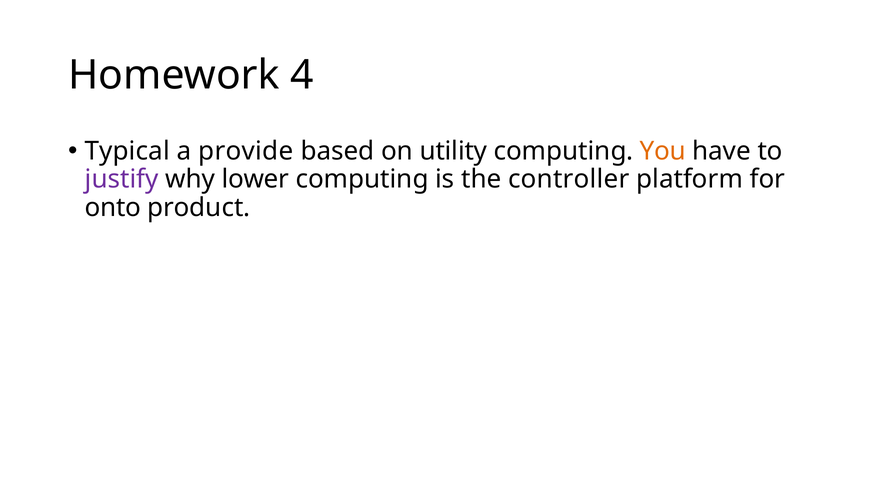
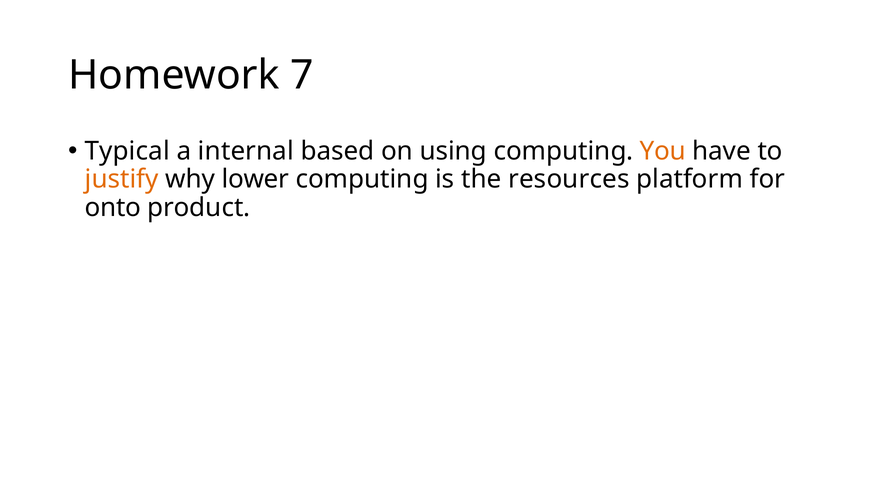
4: 4 -> 7
provide: provide -> internal
utility: utility -> using
justify colour: purple -> orange
controller: controller -> resources
